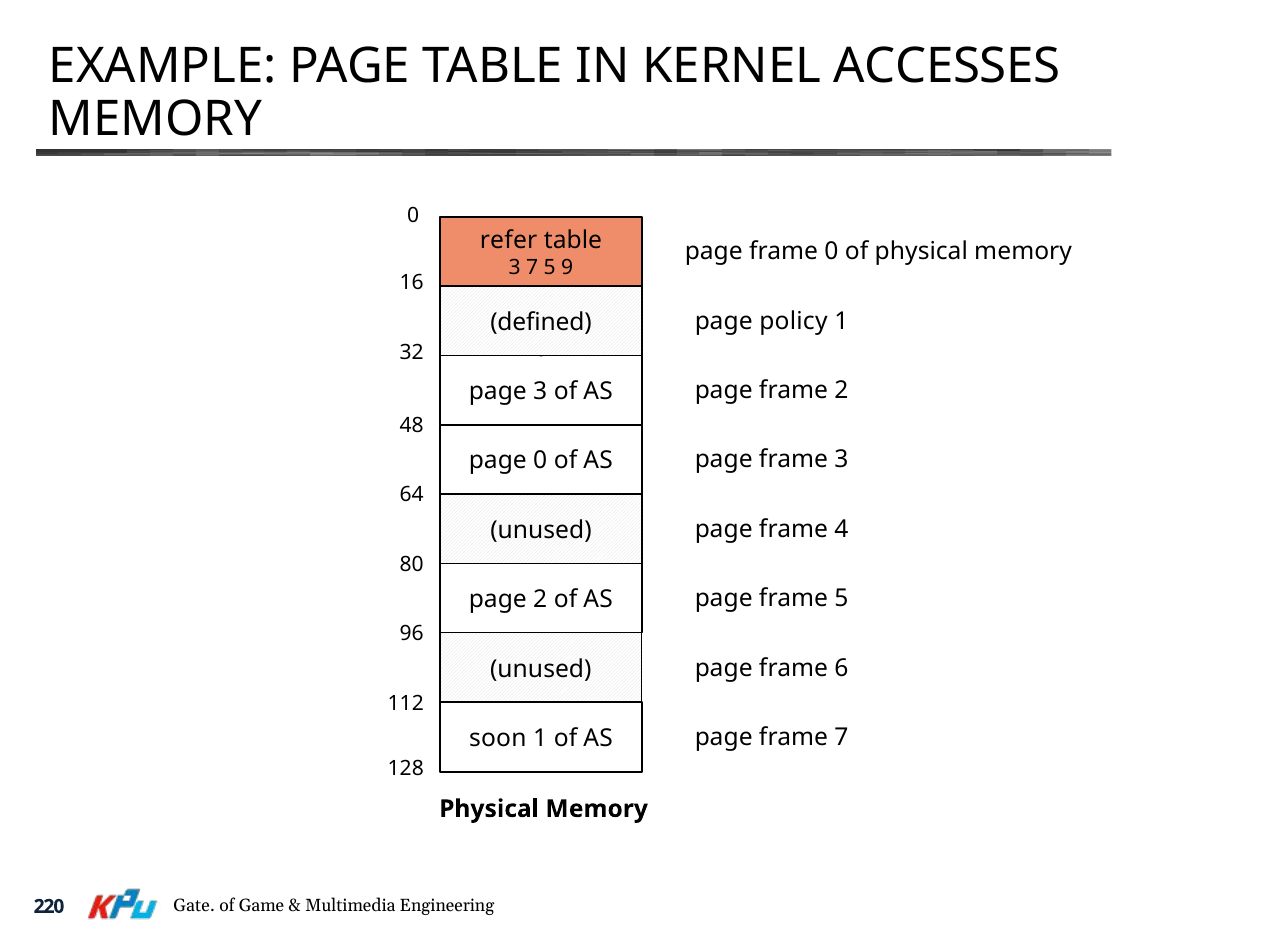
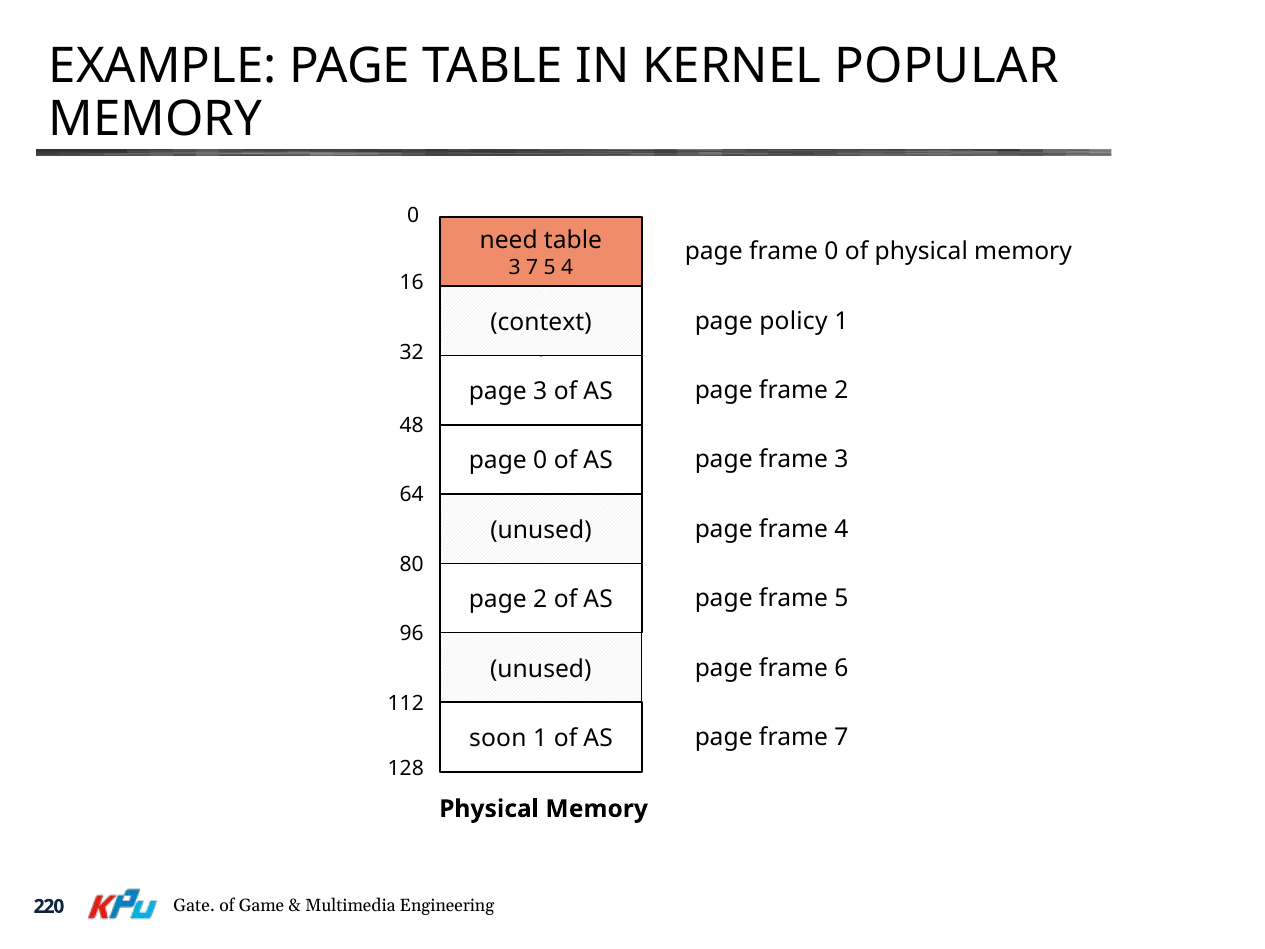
ACCESSES: ACCESSES -> POPULAR
refer: refer -> need
5 9: 9 -> 4
defined: defined -> context
